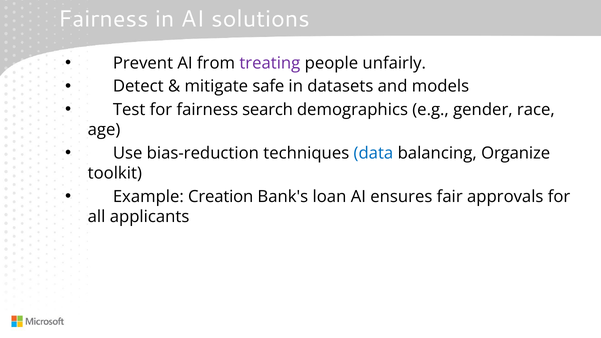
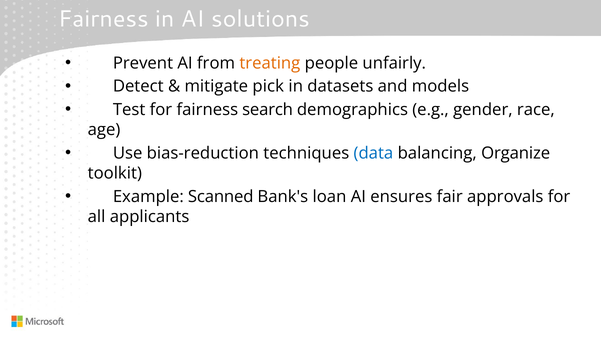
treating colour: purple -> orange
safe: safe -> pick
Creation: Creation -> Scanned
